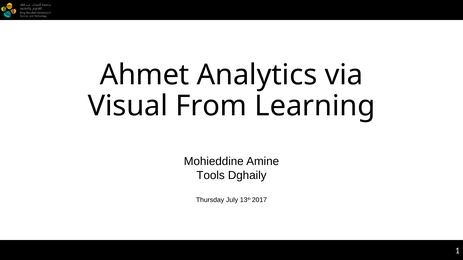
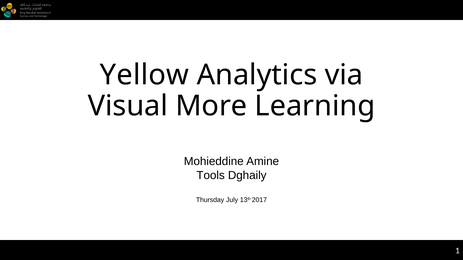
Ahmet: Ahmet -> Yellow
From: From -> More
